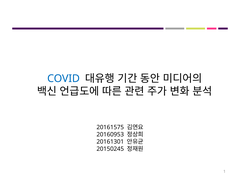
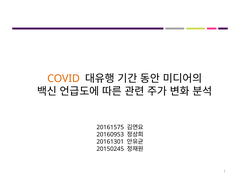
COVID colour: blue -> orange
